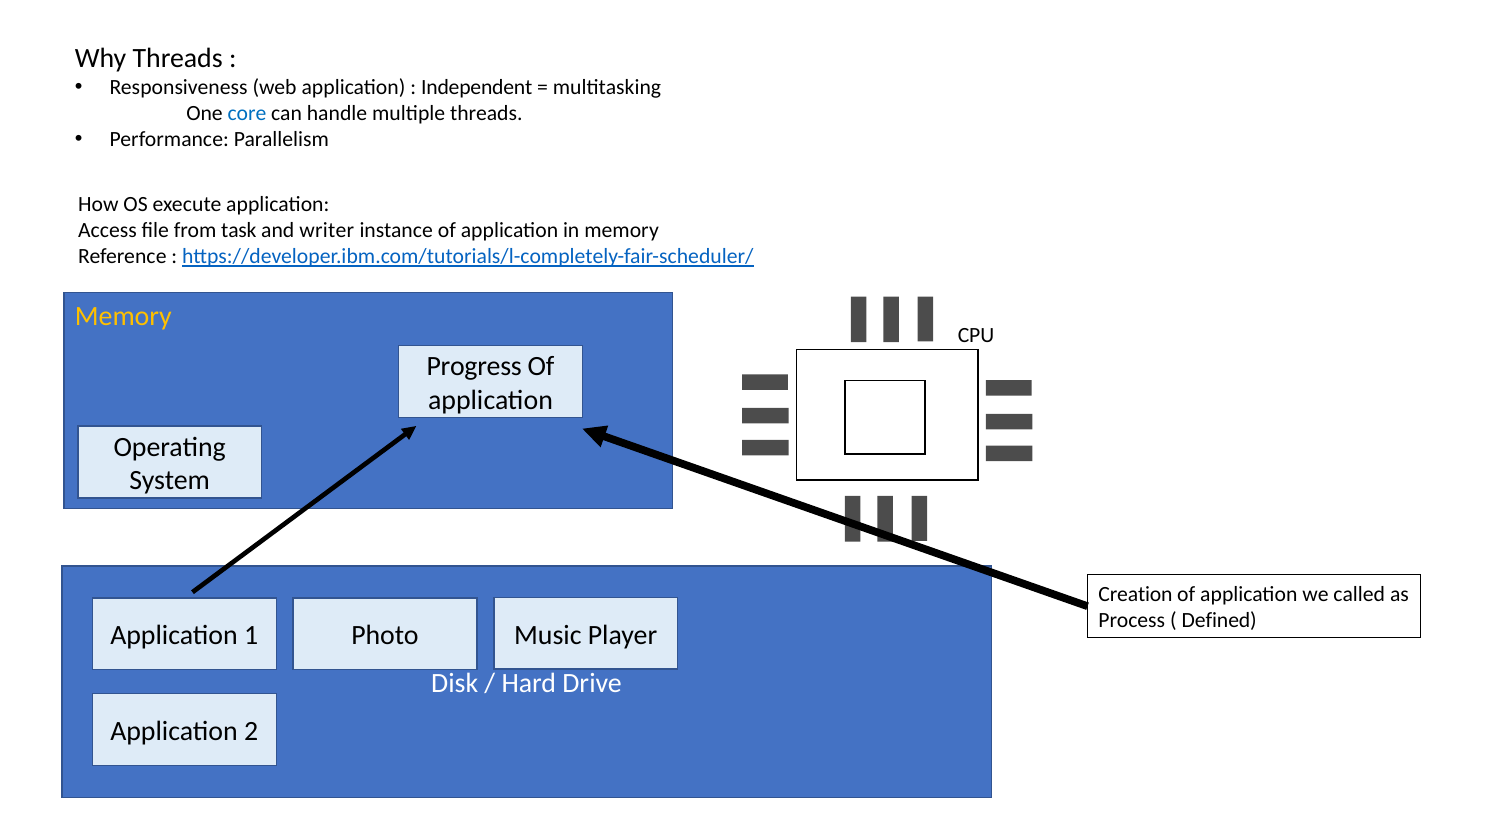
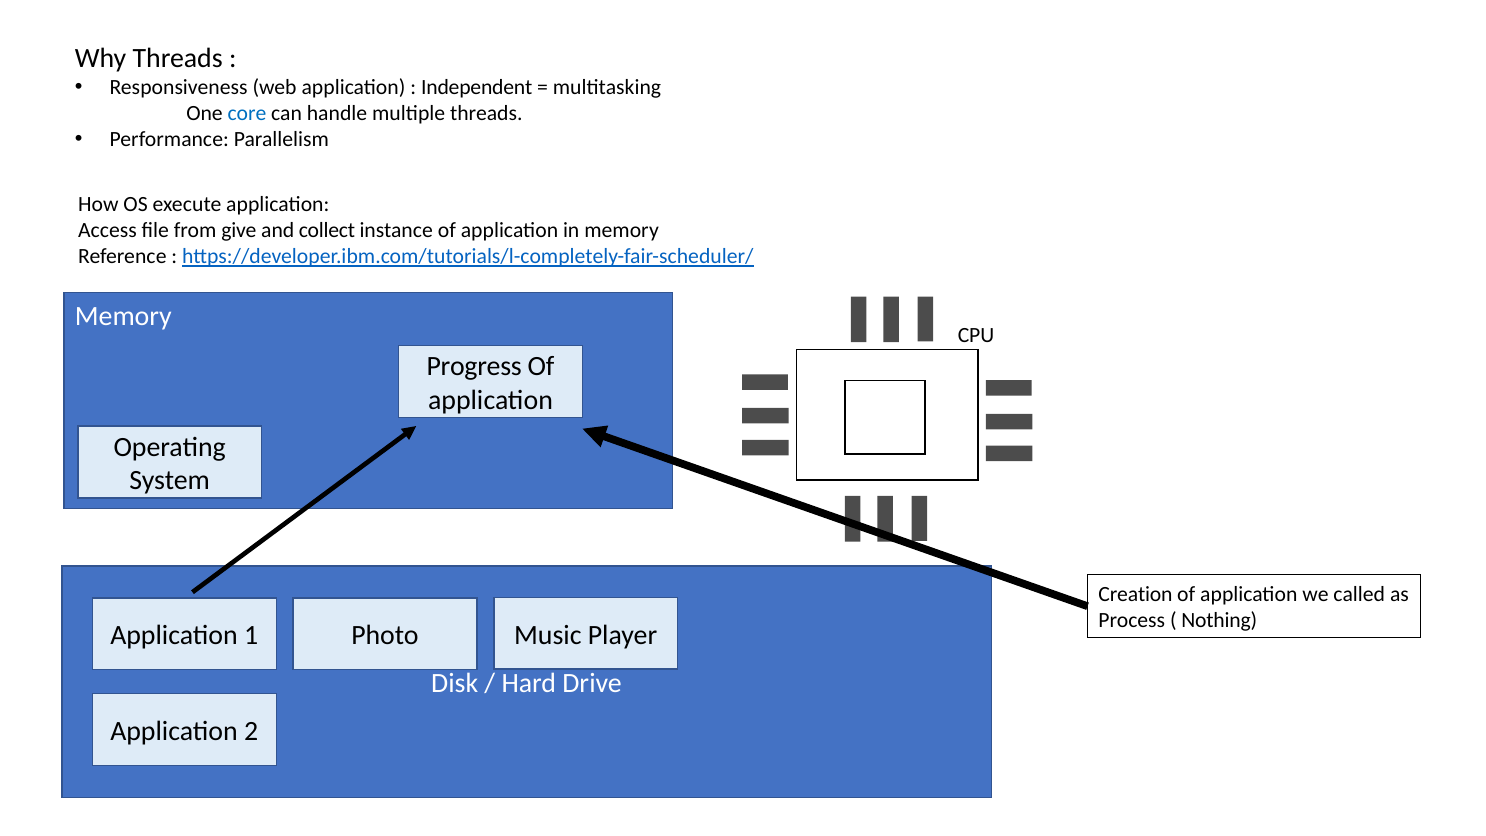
task: task -> give
writer: writer -> collect
Memory at (123, 317) colour: yellow -> white
Defined: Defined -> Nothing
